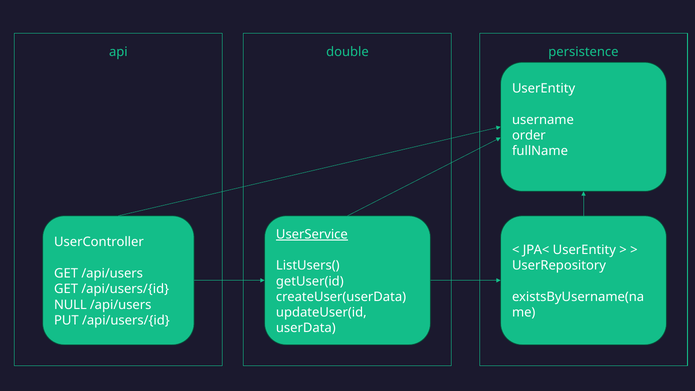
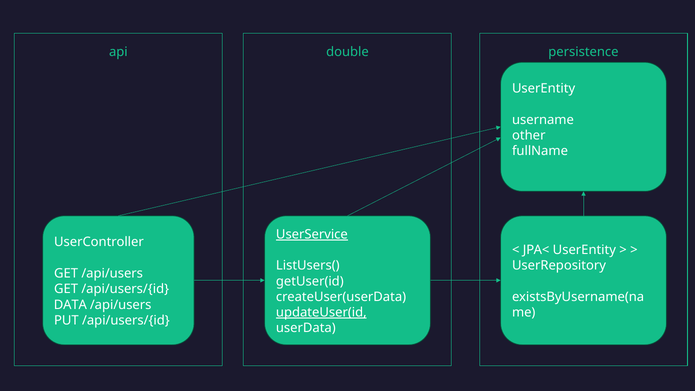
order: order -> other
NULL: NULL -> DATA
updateUser(id underline: none -> present
